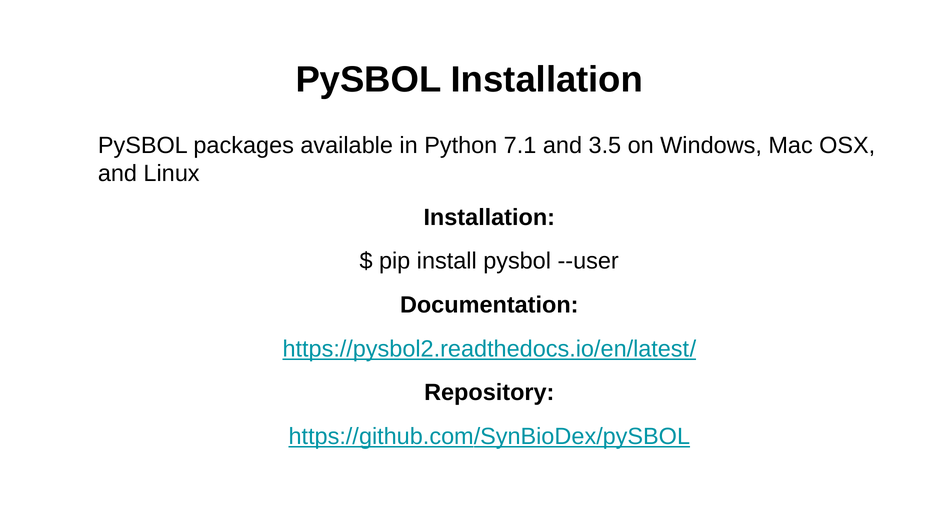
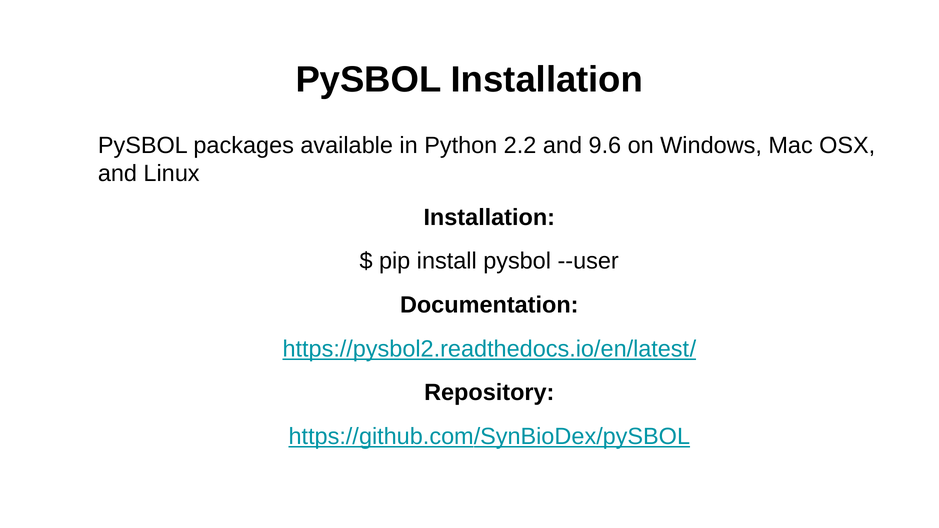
7.1: 7.1 -> 2.2
3.5: 3.5 -> 9.6
